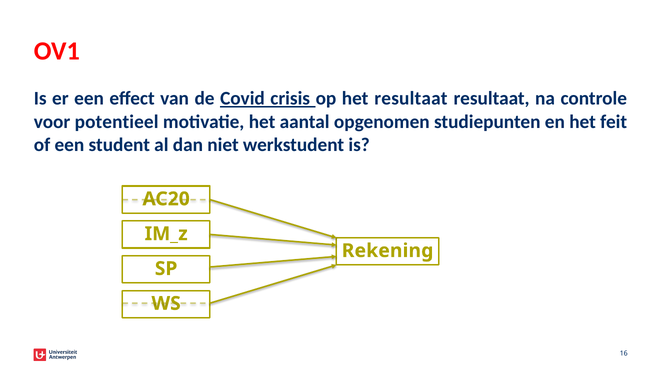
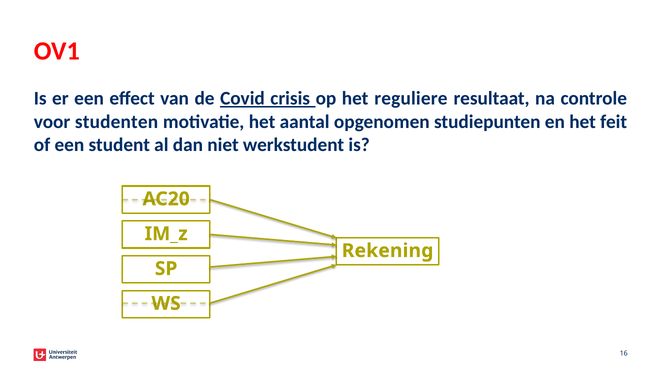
het resultaat: resultaat -> reguliere
potentieel: potentieel -> studenten
